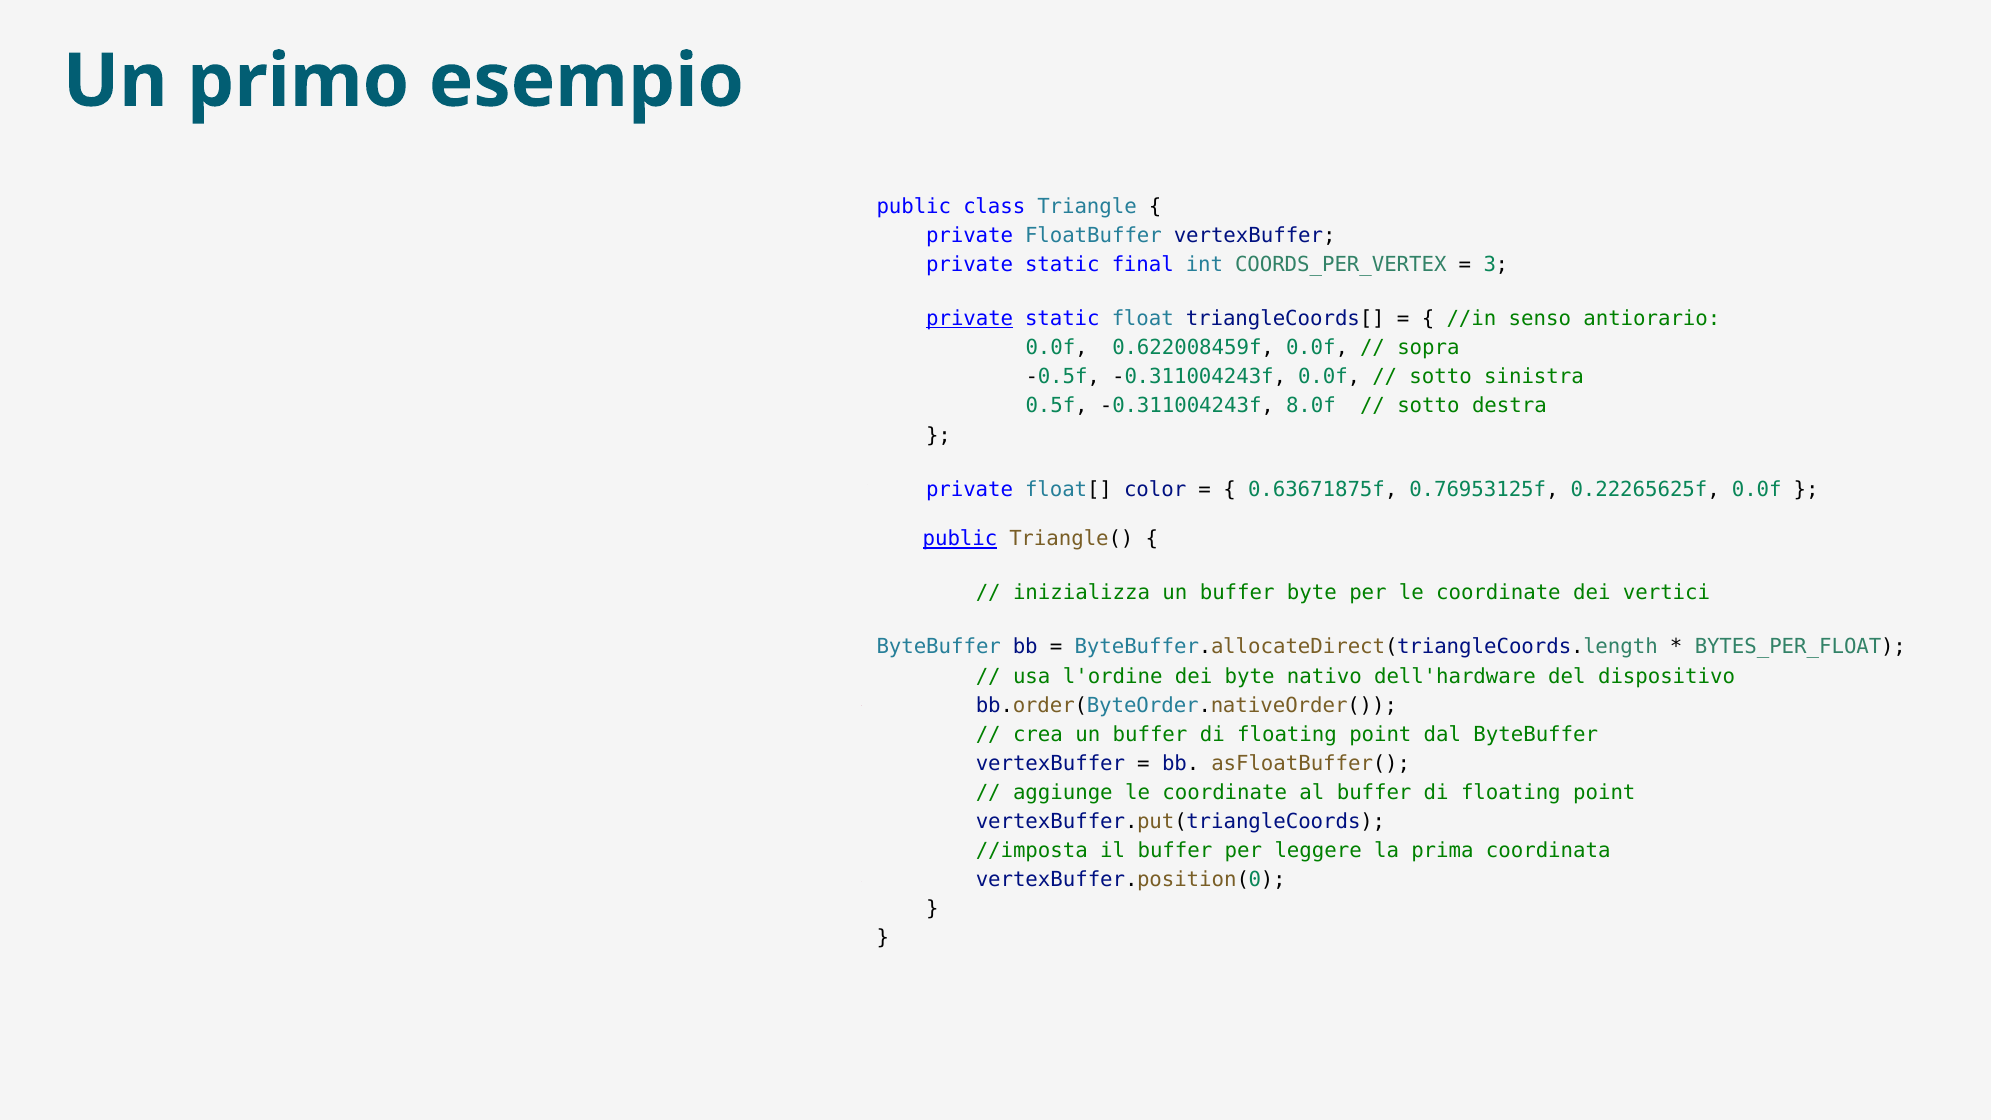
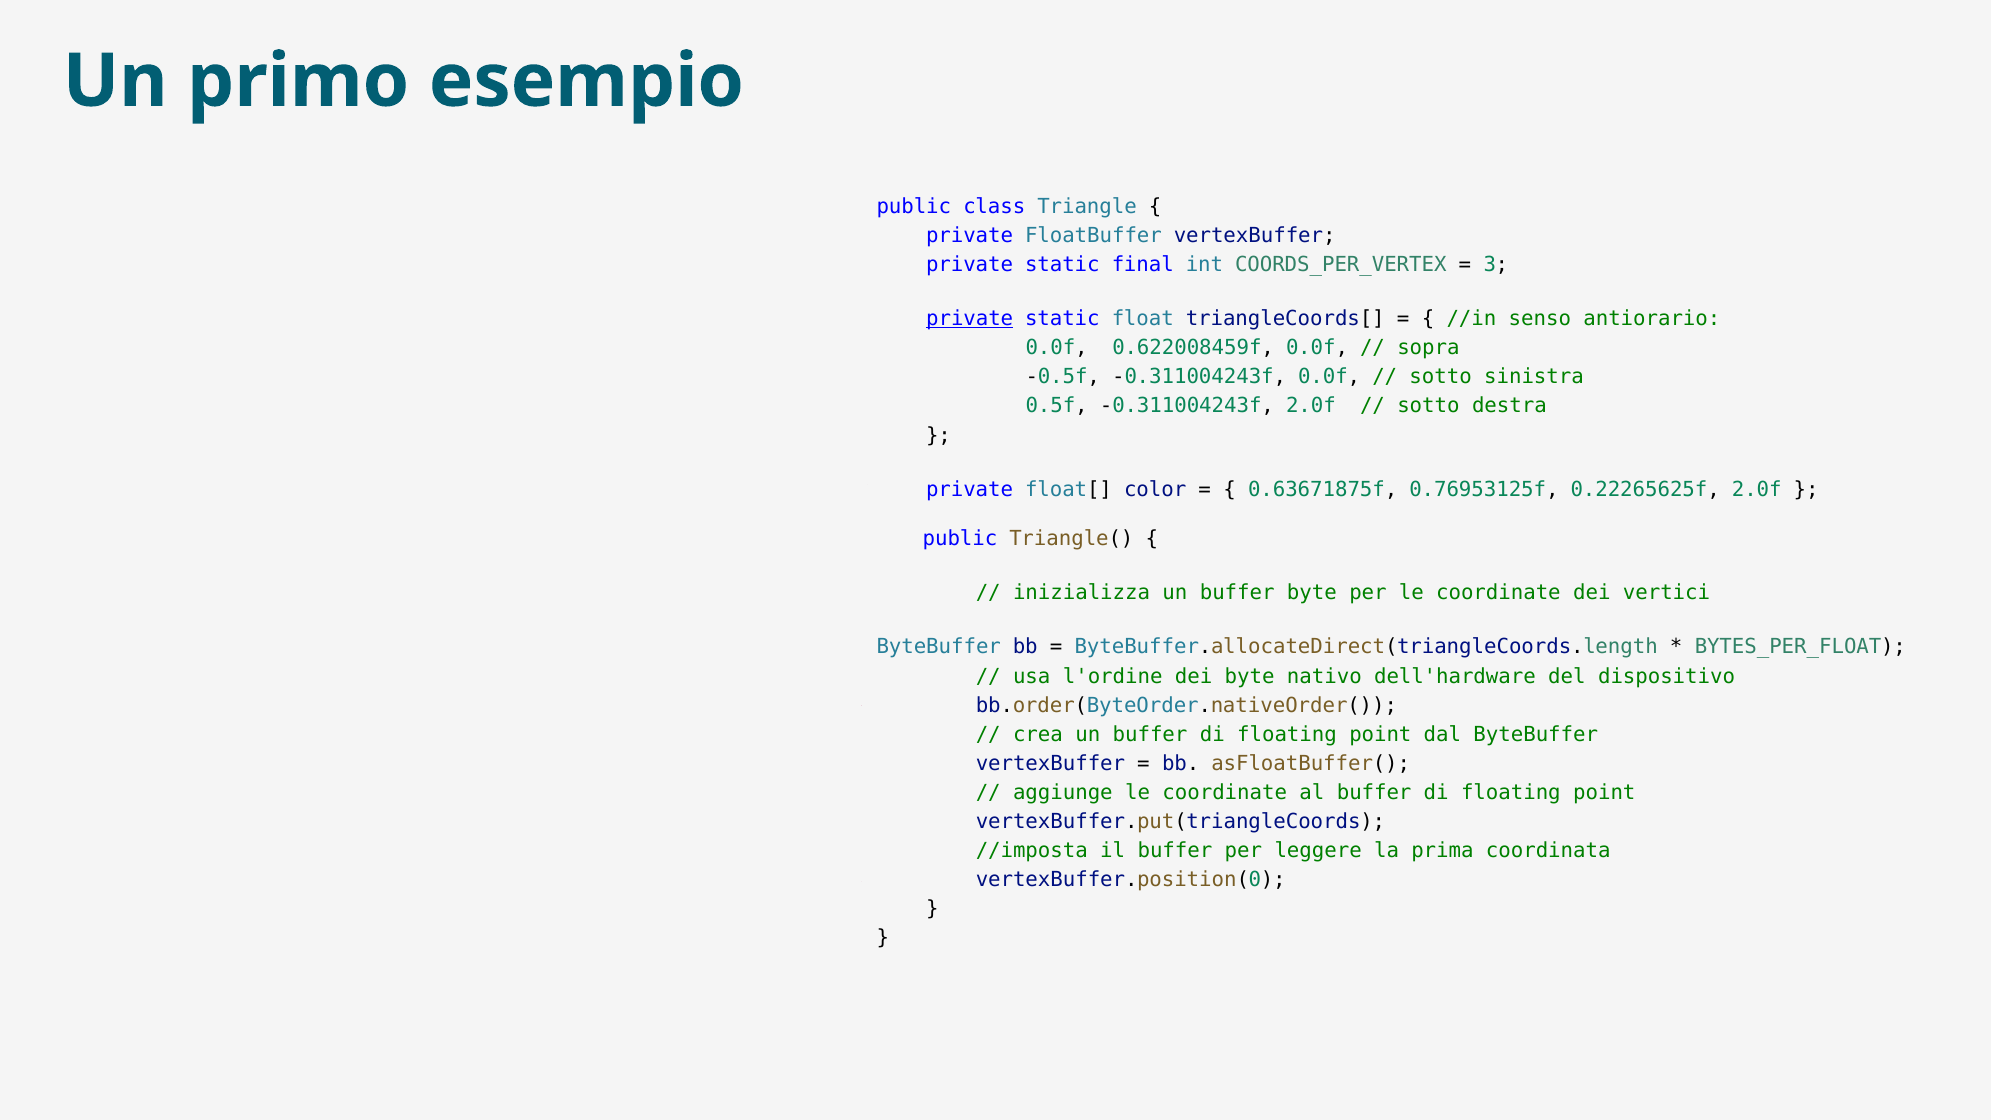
-0.311004243f 8.0f: 8.0f -> 2.0f
0.22265625f 0.0f: 0.0f -> 2.0f
public at (960, 539) underline: present -> none
